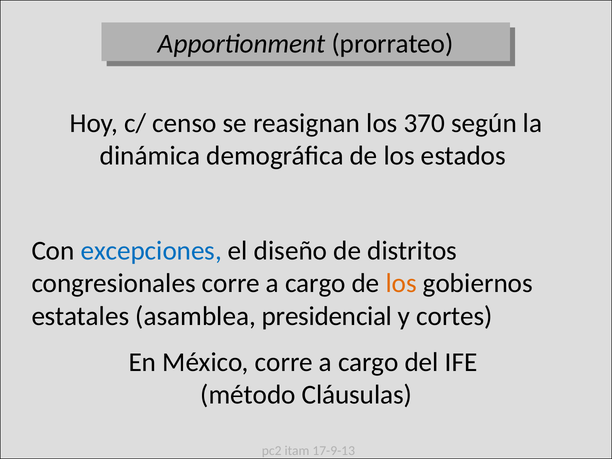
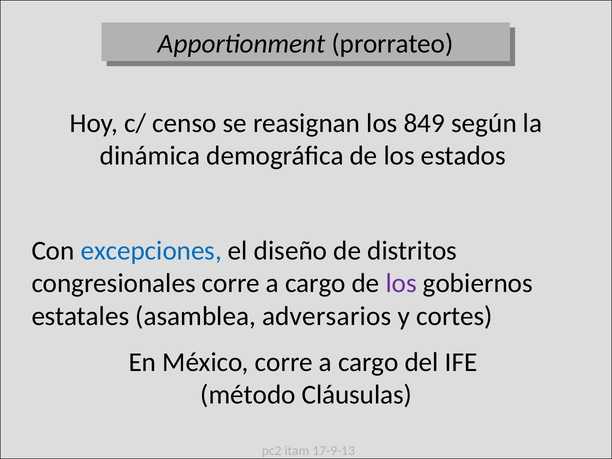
370: 370 -> 849
los at (401, 283) colour: orange -> purple
presidencial: presidencial -> adversarios
